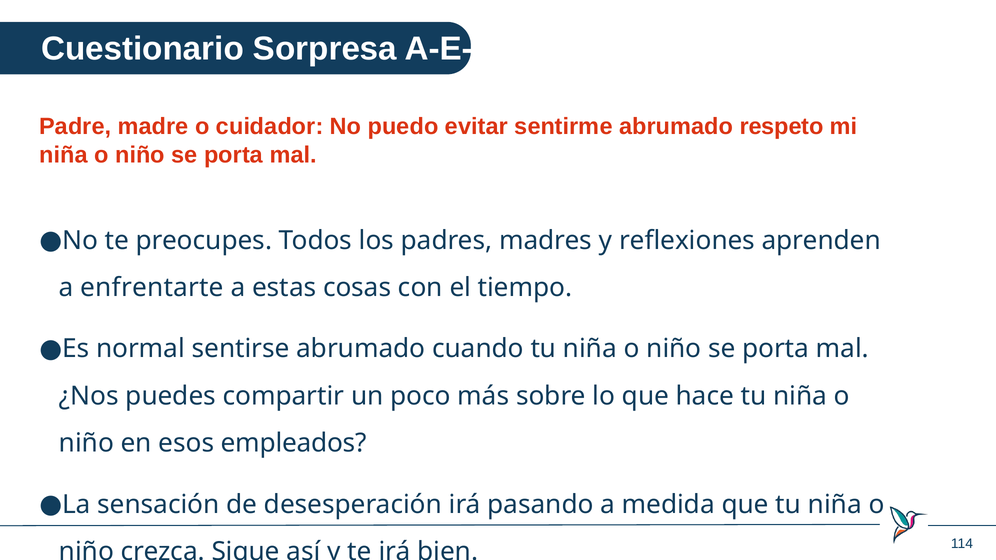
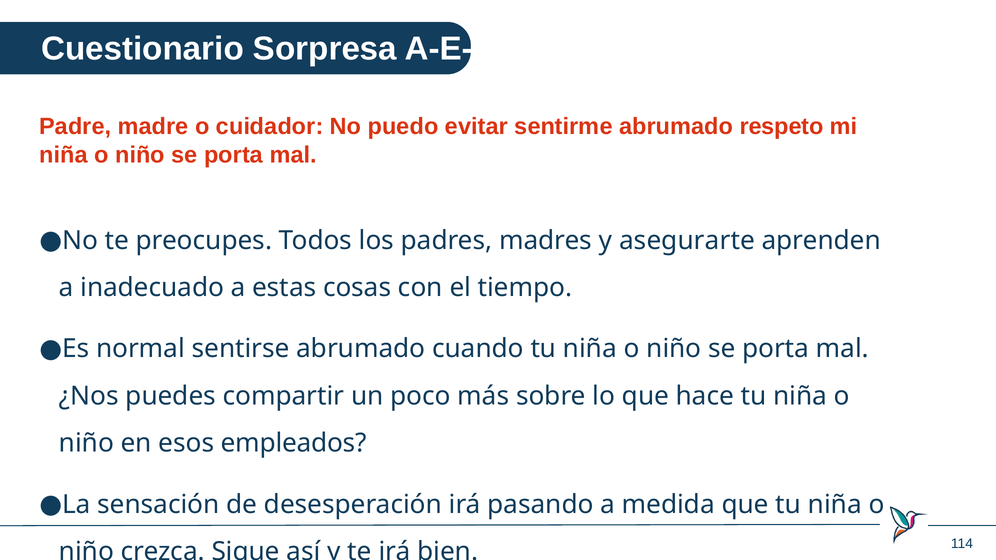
reflexiones: reflexiones -> asegurarte
enfrentarte: enfrentarte -> inadecuado
